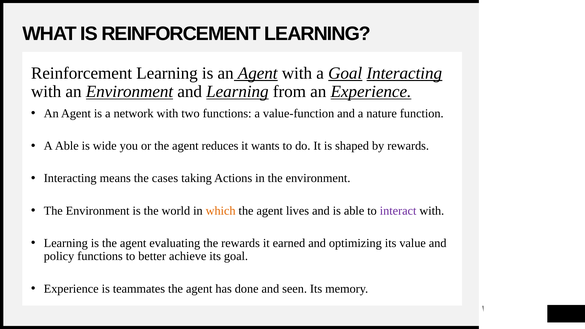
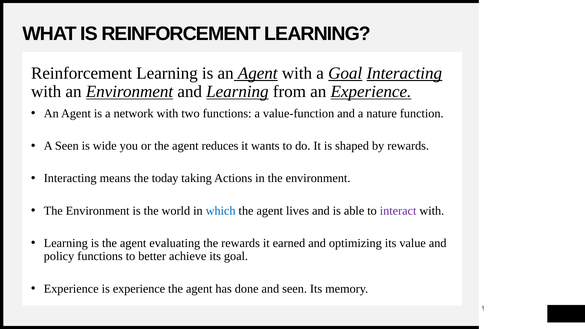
A Able: Able -> Seen
cases: cases -> today
which colour: orange -> blue
is teammates: teammates -> experience
